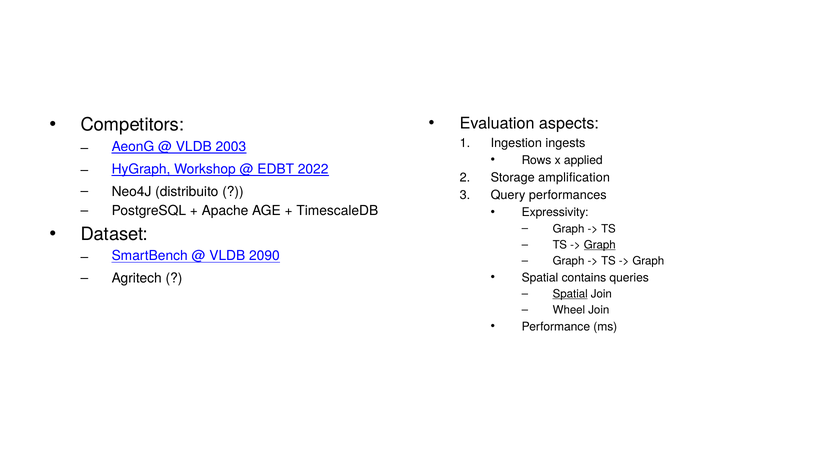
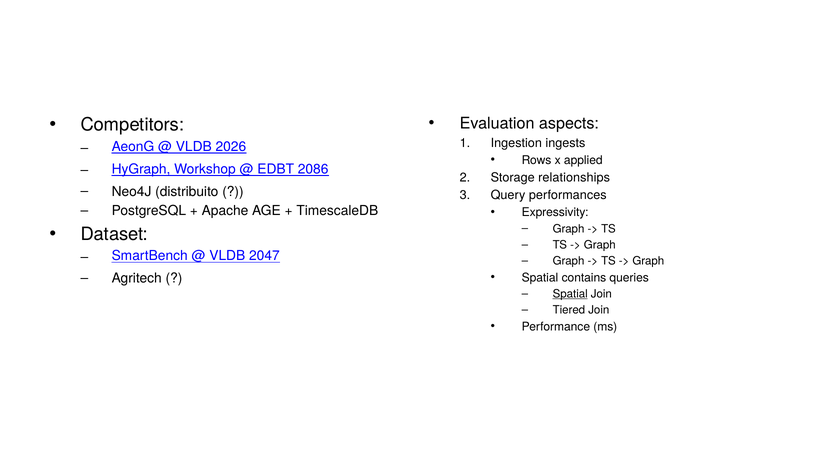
2003: 2003 -> 2026
2022: 2022 -> 2086
amplification: amplification -> relationships
Graph at (600, 245) underline: present -> none
2090: 2090 -> 2047
Wheel: Wheel -> Tiered
